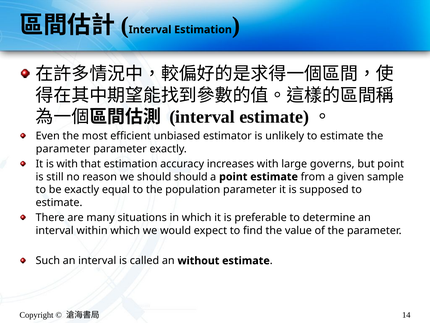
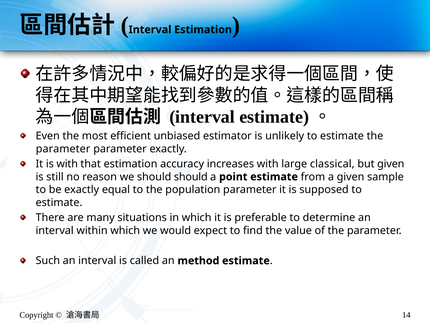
governs: governs -> classical
but point: point -> given
without: without -> method
